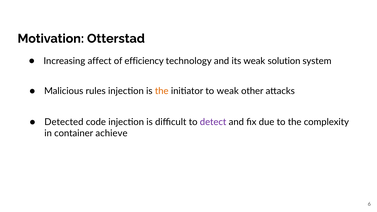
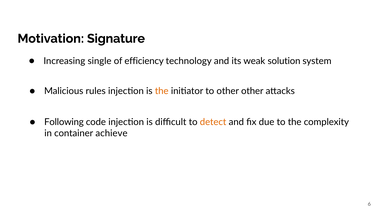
Otterstad: Otterstad -> Signature
affect: affect -> single
to weak: weak -> other
Detected: Detected -> Following
detect colour: purple -> orange
